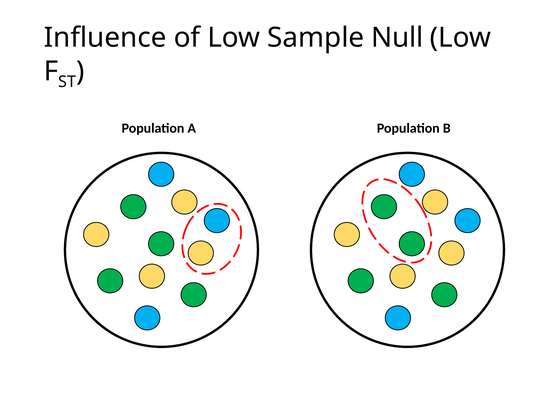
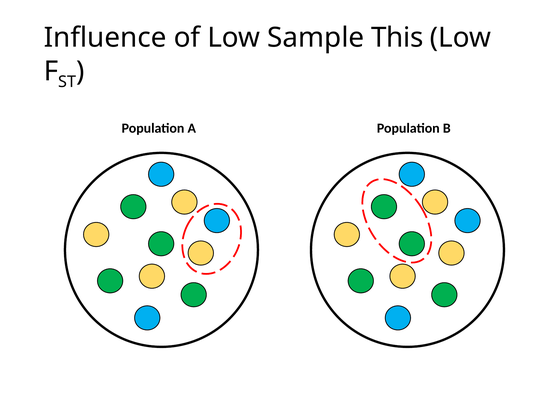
Null: Null -> This
